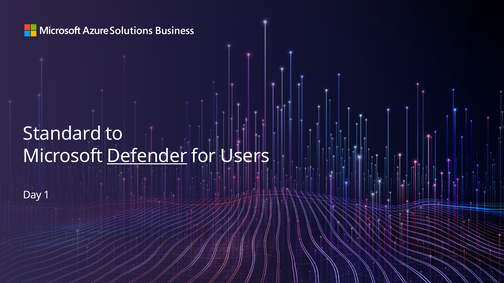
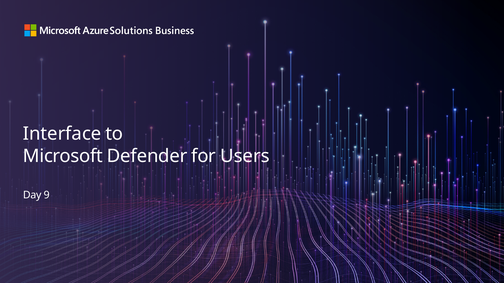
Standard: Standard -> Interface
Defender underline: present -> none
1: 1 -> 9
